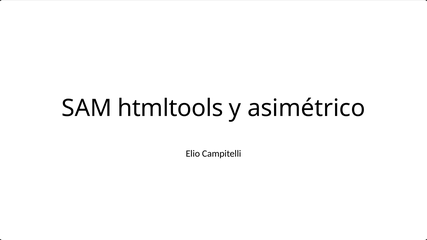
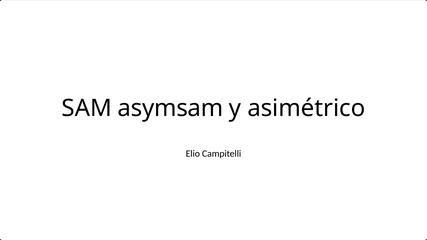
htmltools: htmltools -> asymsam
